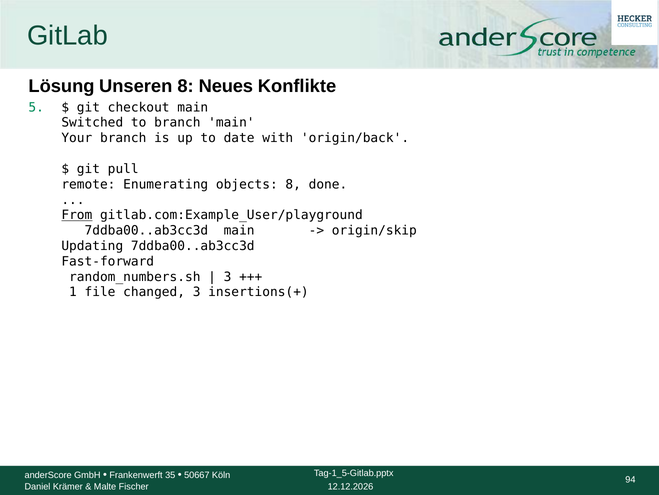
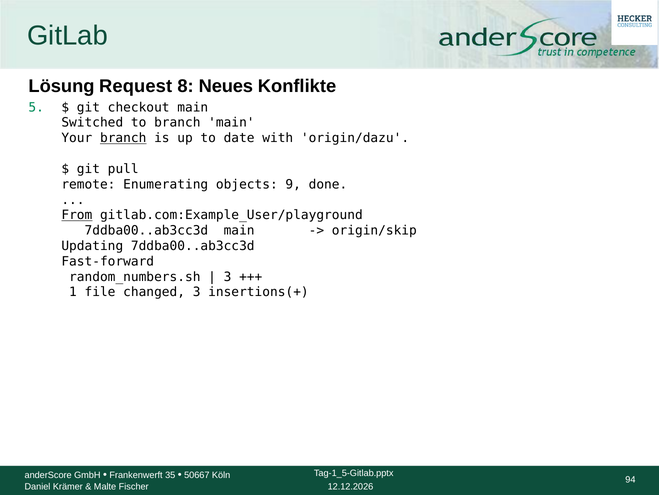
Unseren: Unseren -> Request
branch at (123, 138) underline: none -> present
origin/back: origin/back -> origin/dazu
objects 8: 8 -> 9
